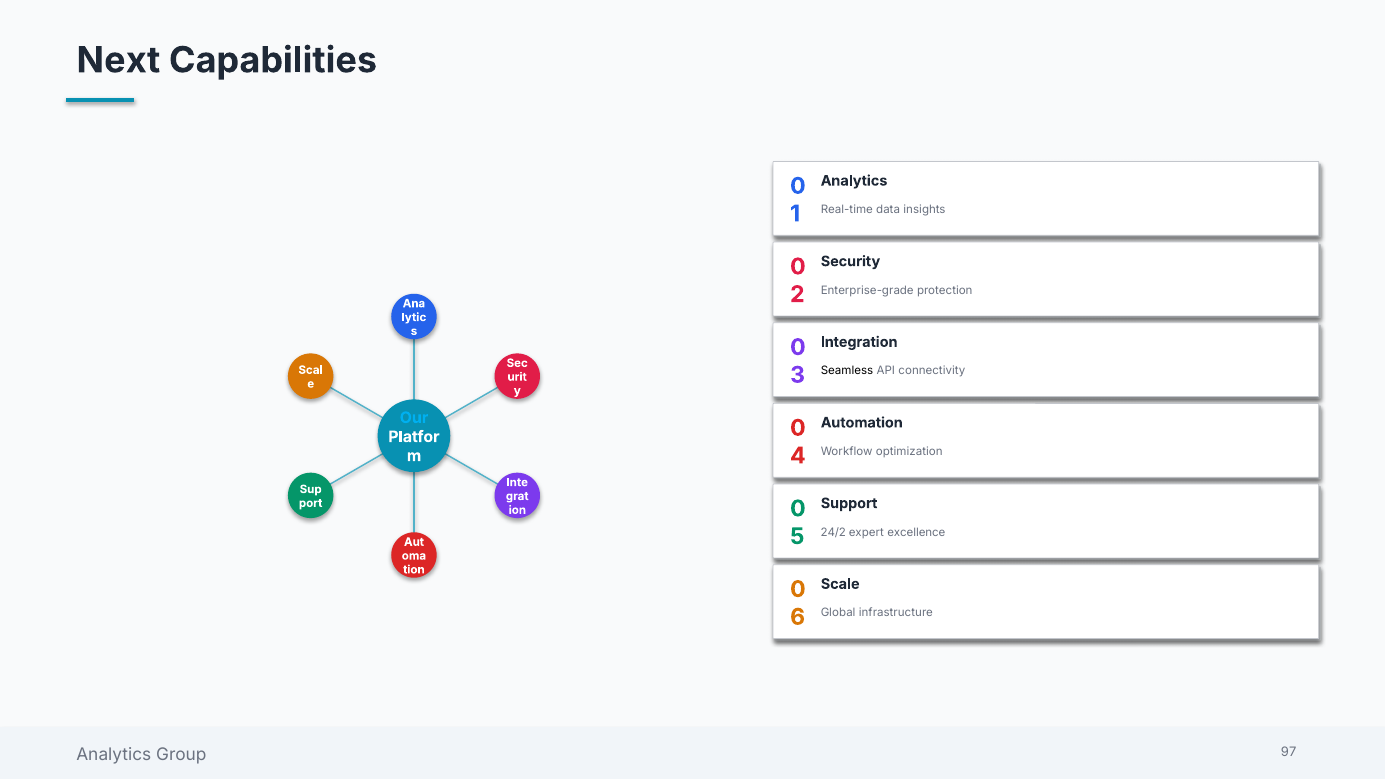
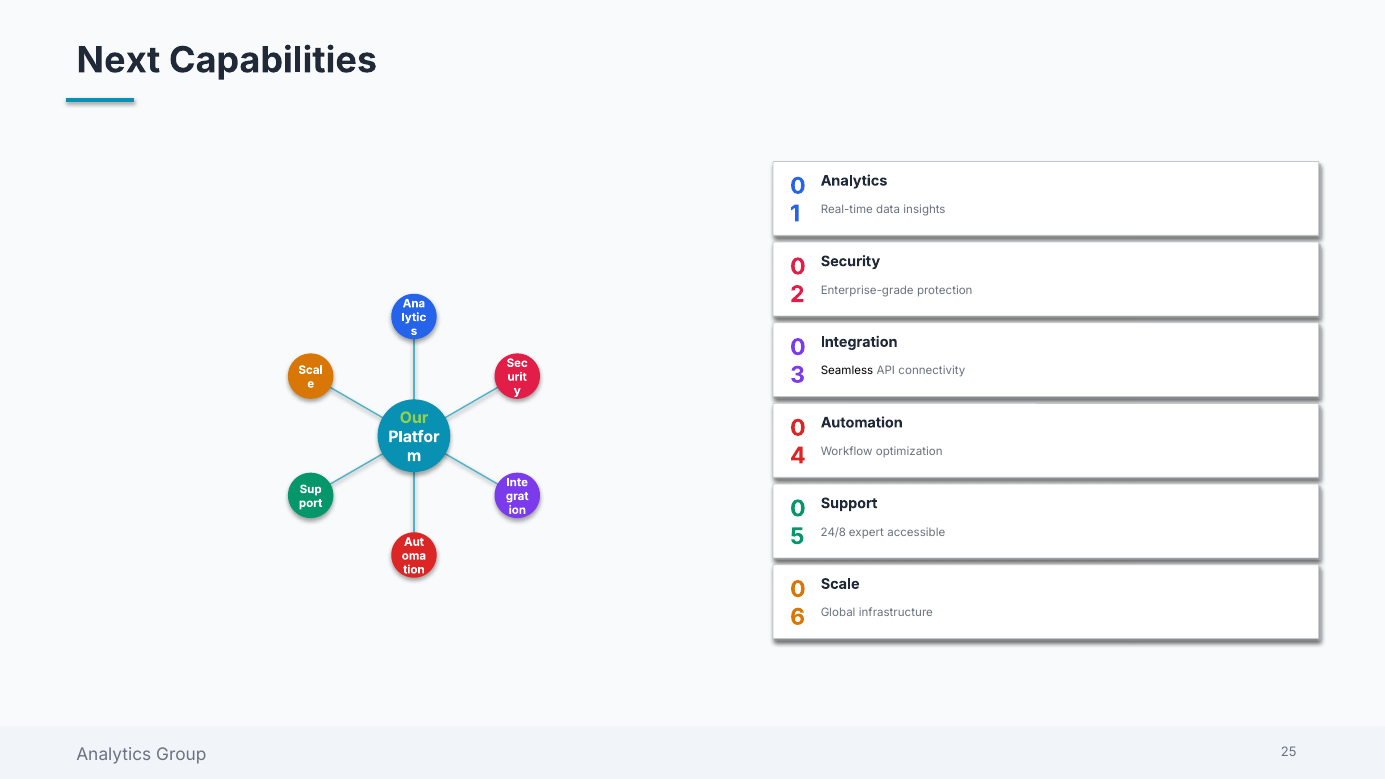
Our colour: light blue -> light green
24/2: 24/2 -> 24/8
excellence: excellence -> accessible
97: 97 -> 25
